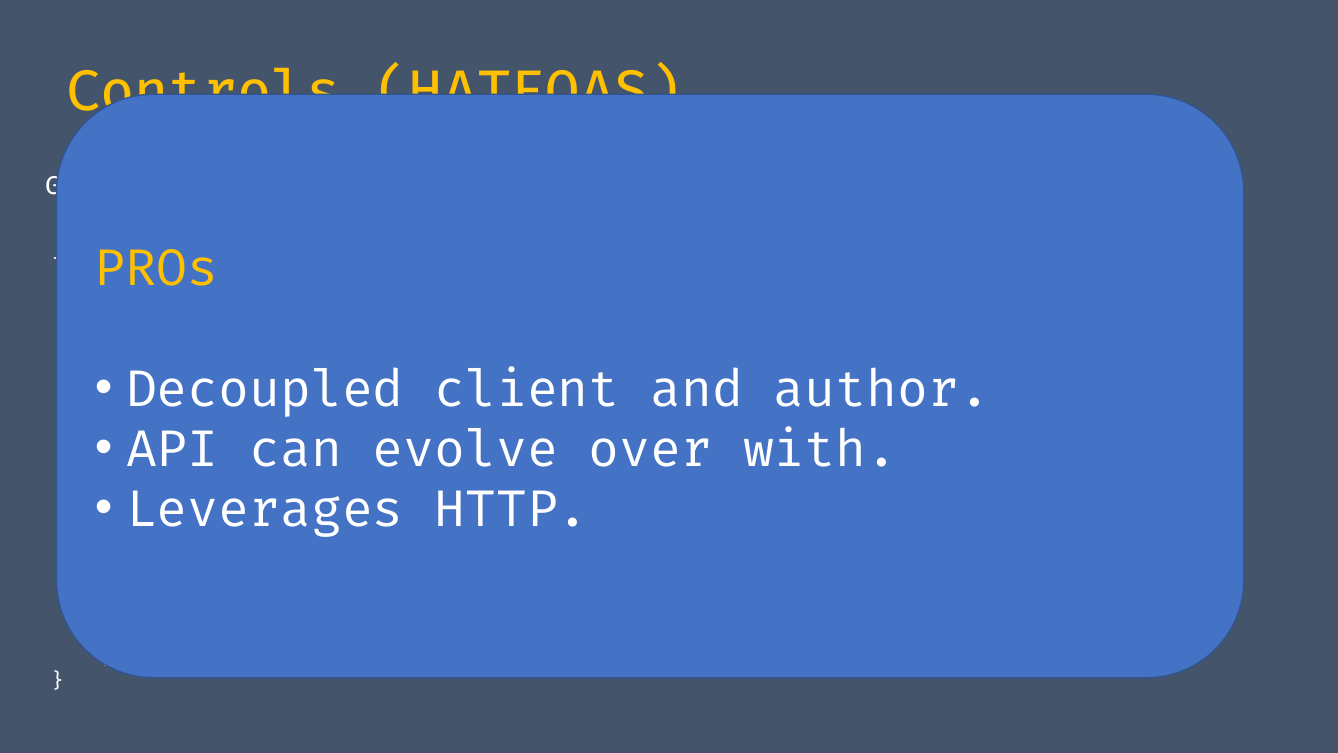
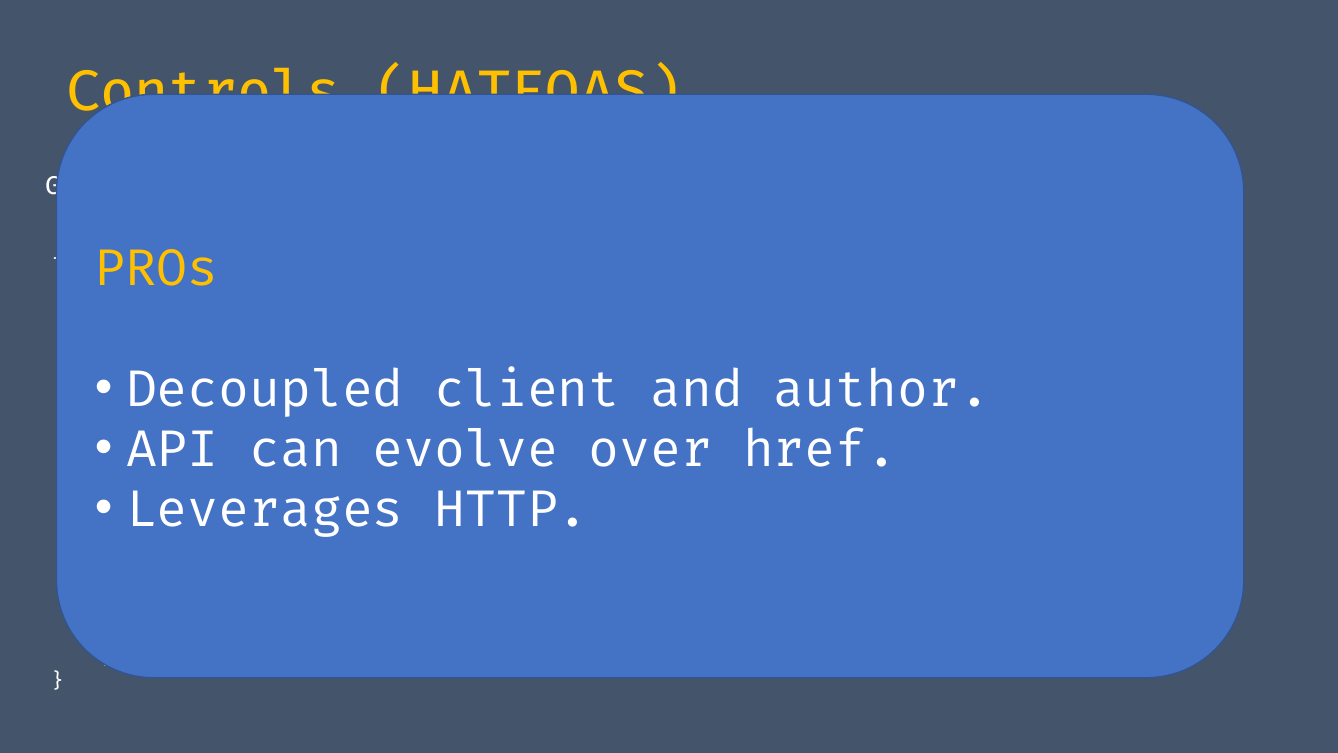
over with: with -> href
